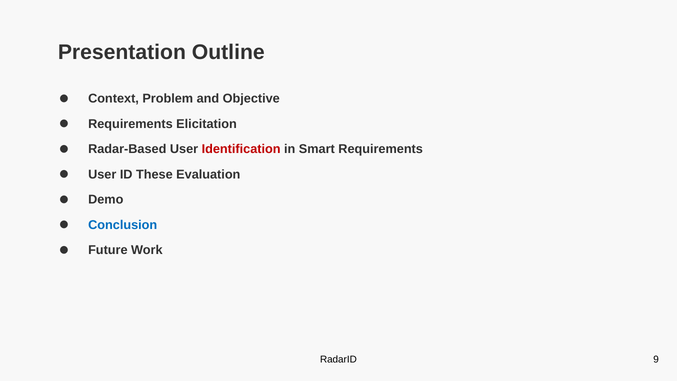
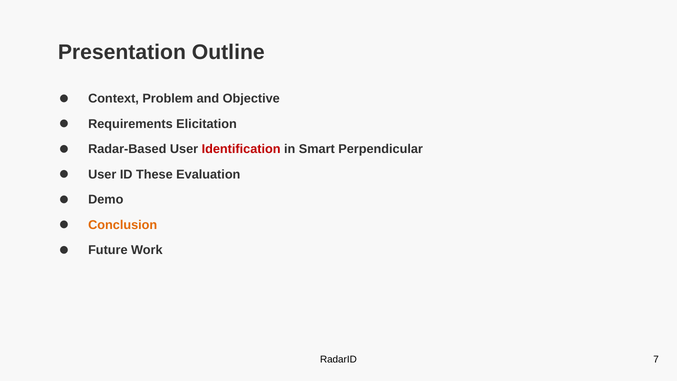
Smart Requirements: Requirements -> Perpendicular
Conclusion colour: blue -> orange
9: 9 -> 7
